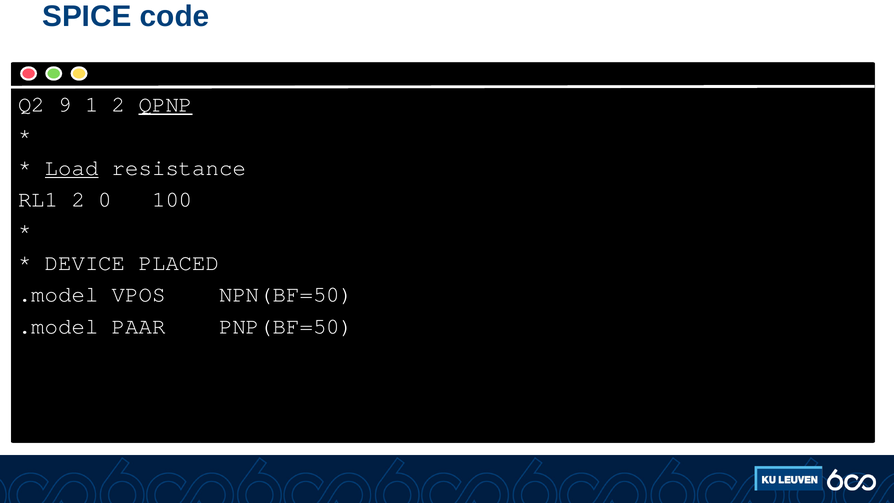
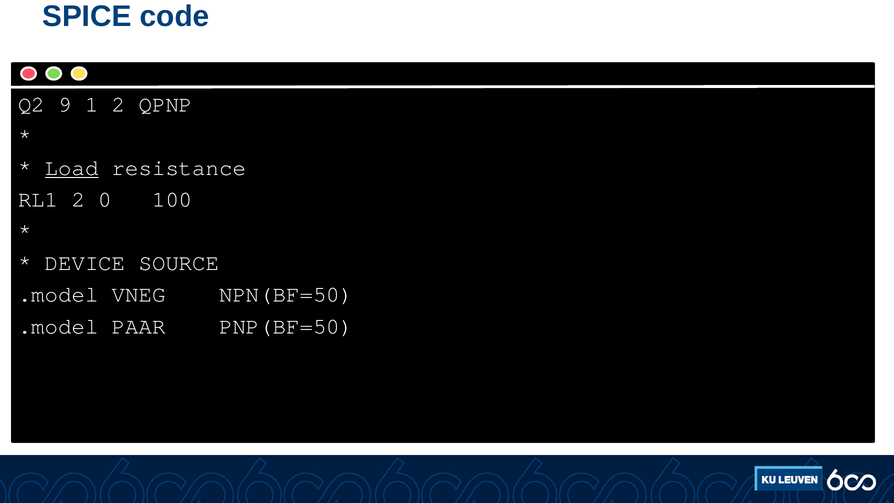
QPNP underline: present -> none
PLACED: PLACED -> SOURCE
VPOS: VPOS -> VNEG
